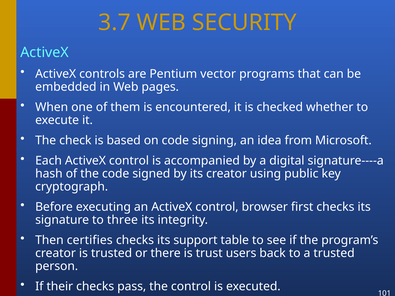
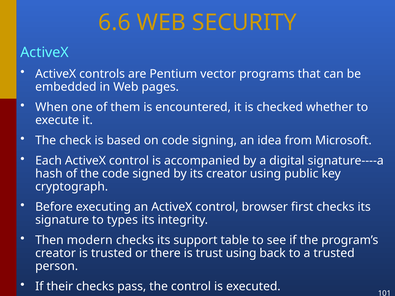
3.7: 3.7 -> 6.6
three: three -> types
certifies: certifies -> modern
trust users: users -> using
